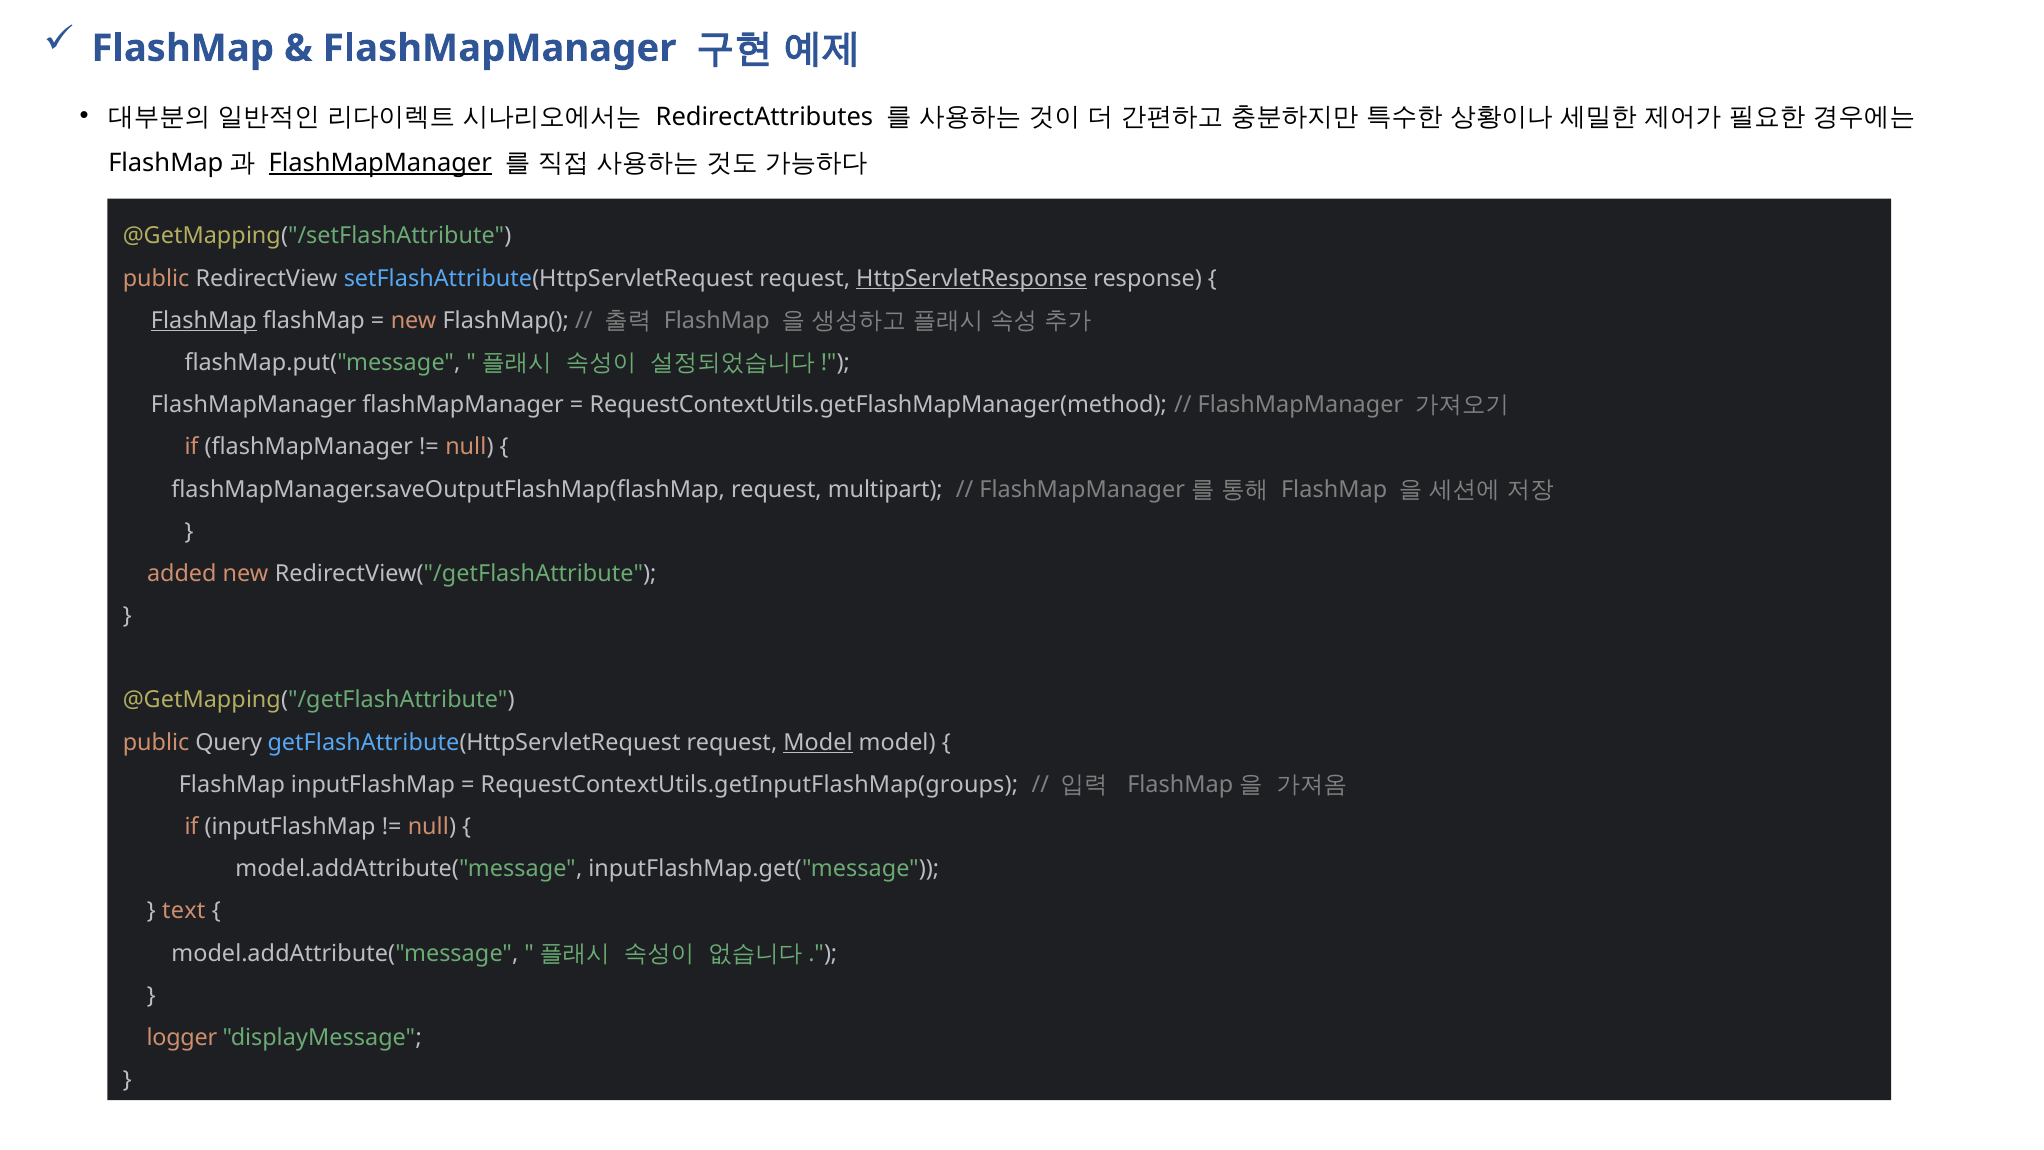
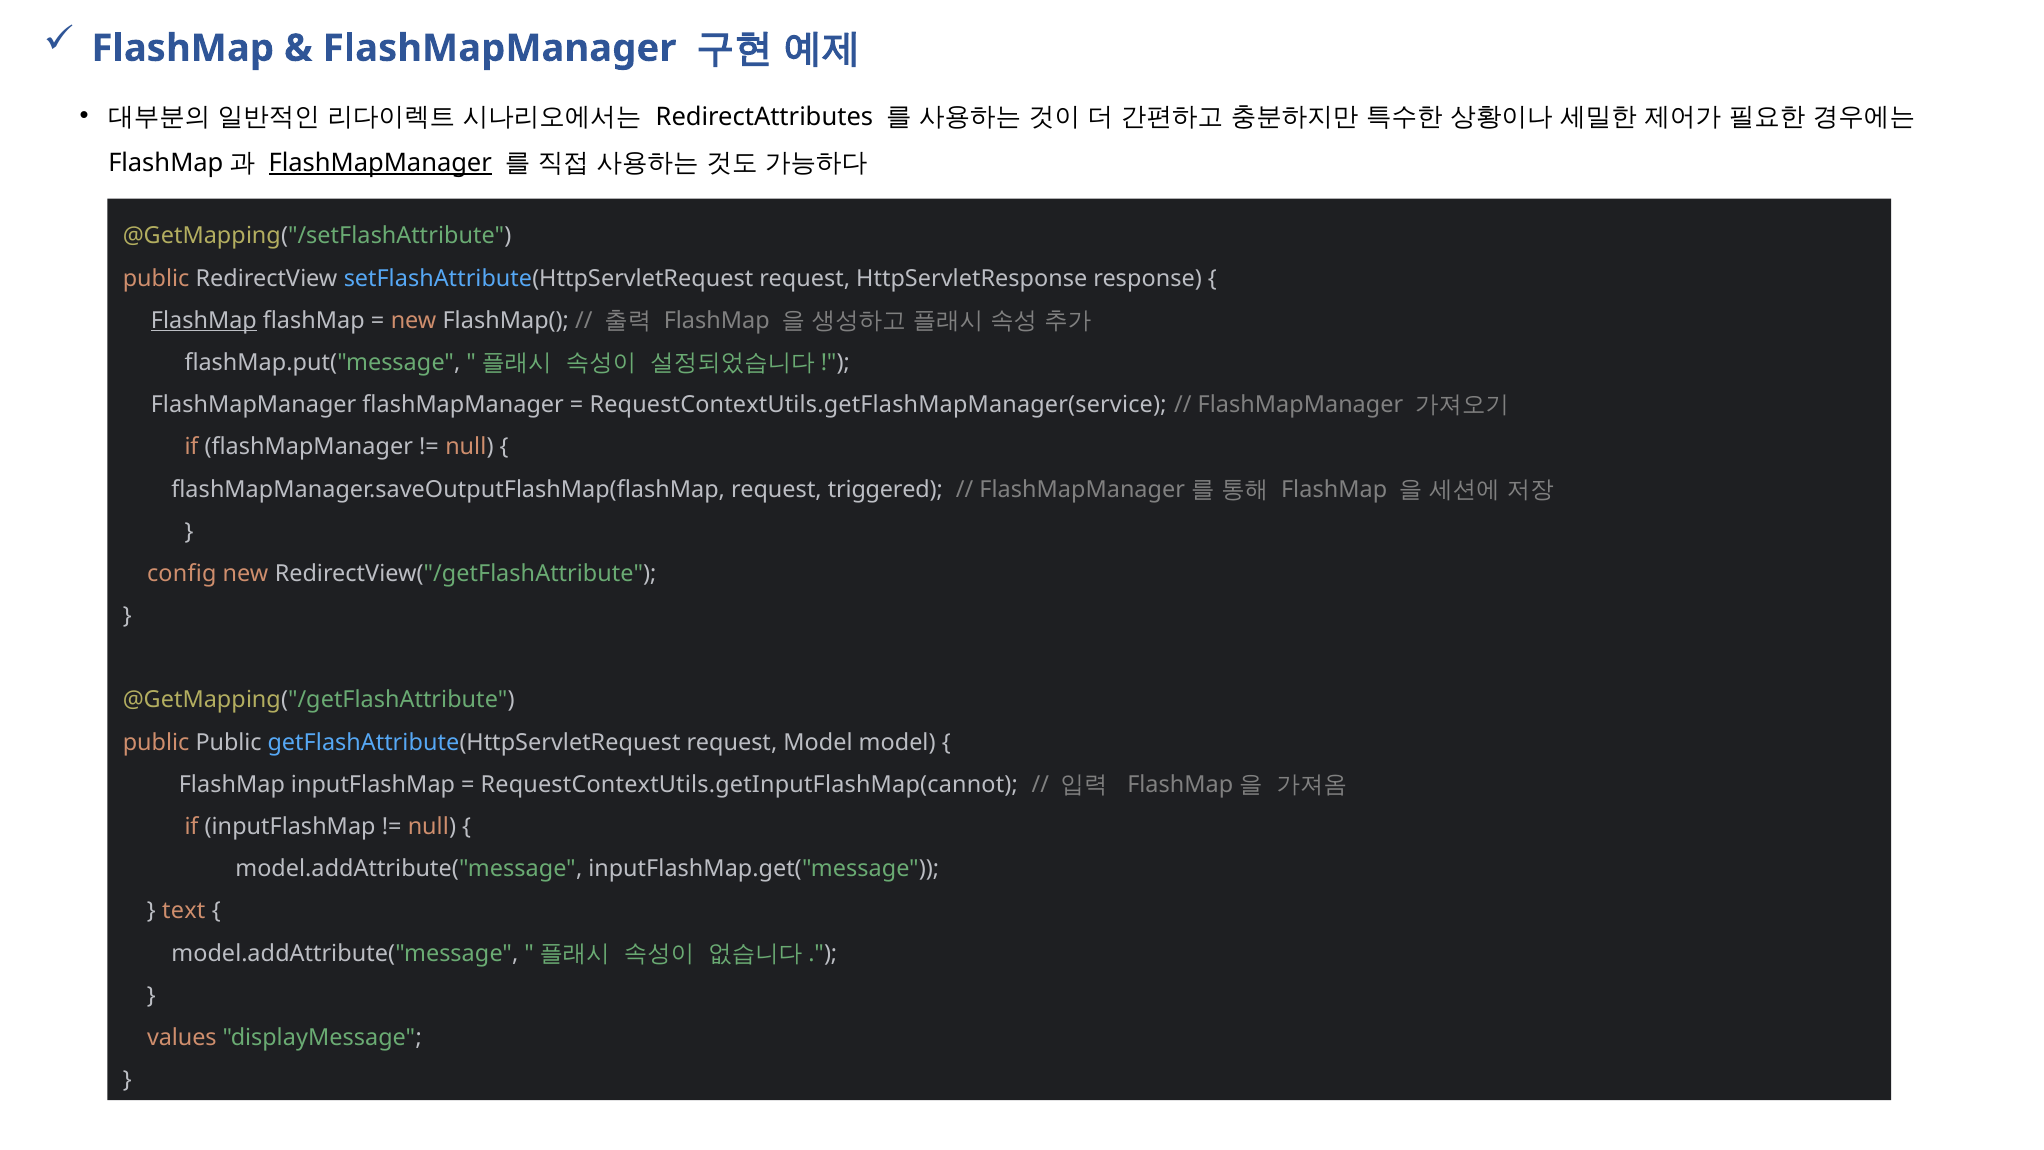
HttpServletResponse underline: present -> none
RequestContextUtils.getFlashMapManager(method: RequestContextUtils.getFlashMapManager(method -> RequestContextUtils.getFlashMapManager(service
multipart: multipart -> triggered
added: added -> config
public Query: Query -> Public
Model at (818, 742) underline: present -> none
RequestContextUtils.getInputFlashMap(groups: RequestContextUtils.getInputFlashMap(groups -> RequestContextUtils.getInputFlashMap(cannot
logger: logger -> values
